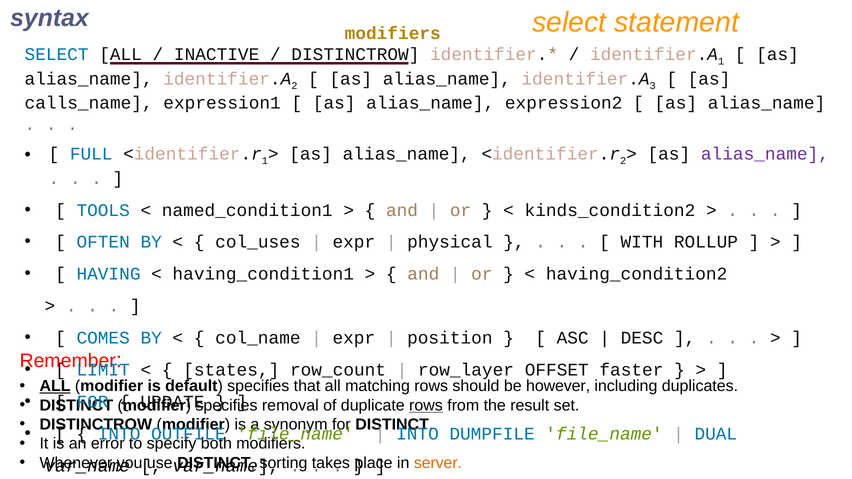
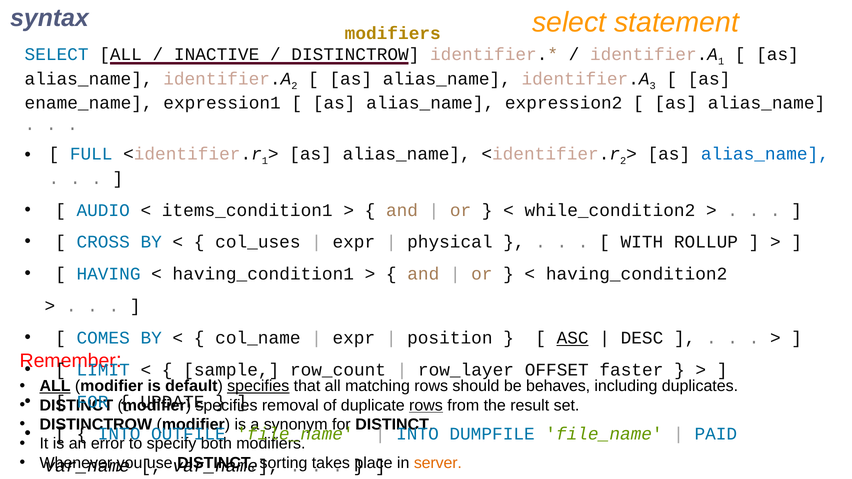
calls_name: calls_name -> ename_name
alias_name at (765, 154) colour: purple -> blue
TOOLS: TOOLS -> AUDIO
named_condition1: named_condition1 -> items_condition1
kinds_condition2: kinds_condition2 -> while_condition2
OFTEN: OFTEN -> CROSS
ASC underline: none -> present
states: states -> sample
specifies at (258, 386) underline: none -> present
however: however -> behaves
DUAL: DUAL -> PAID
